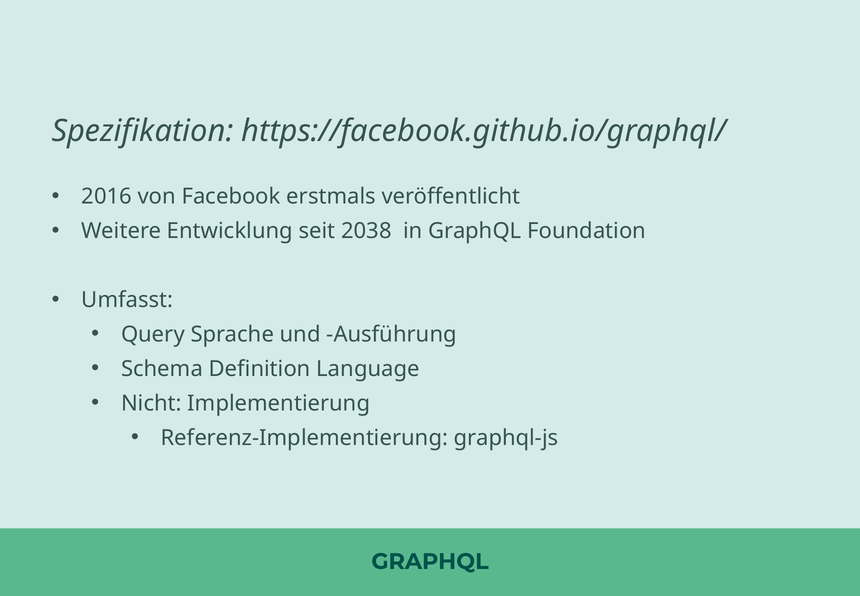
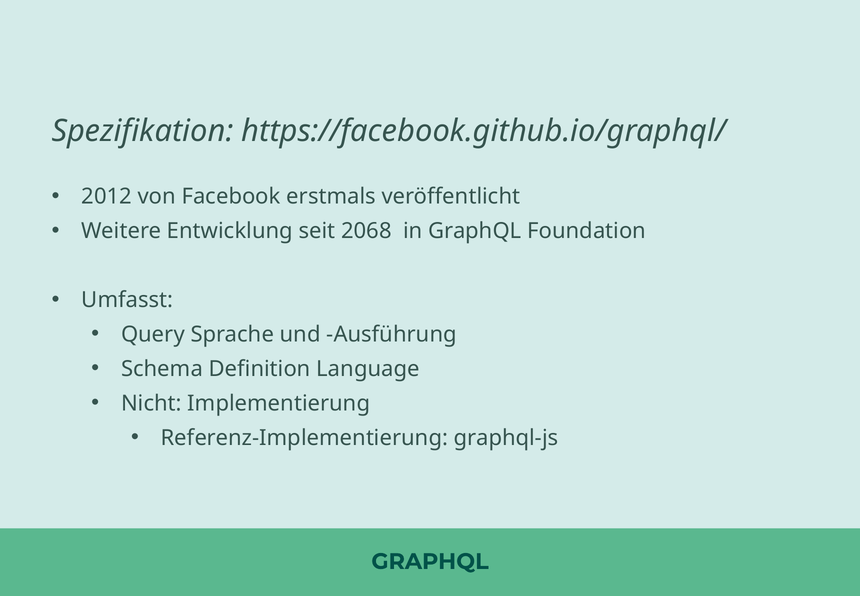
2016: 2016 -> 2012
2038: 2038 -> 2068
